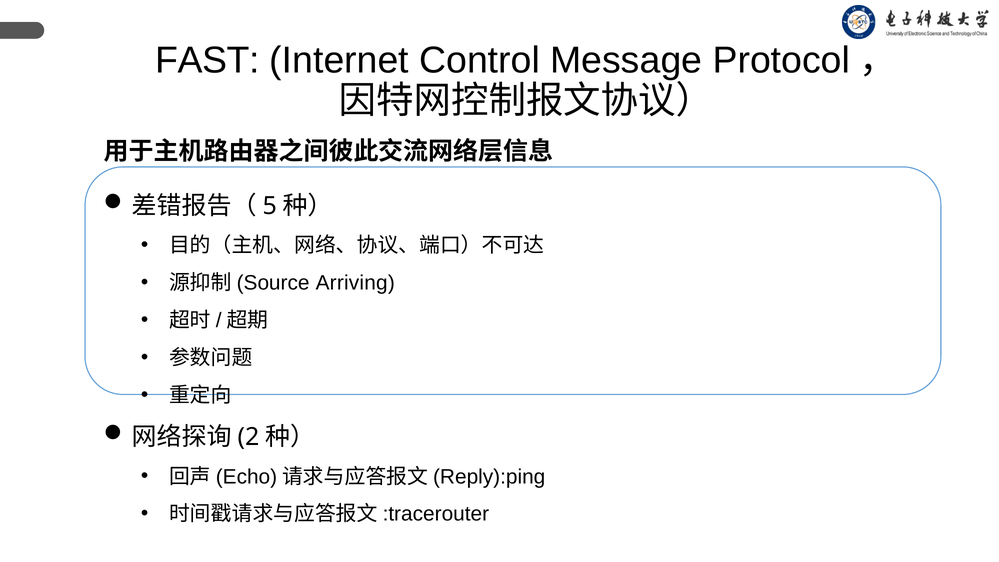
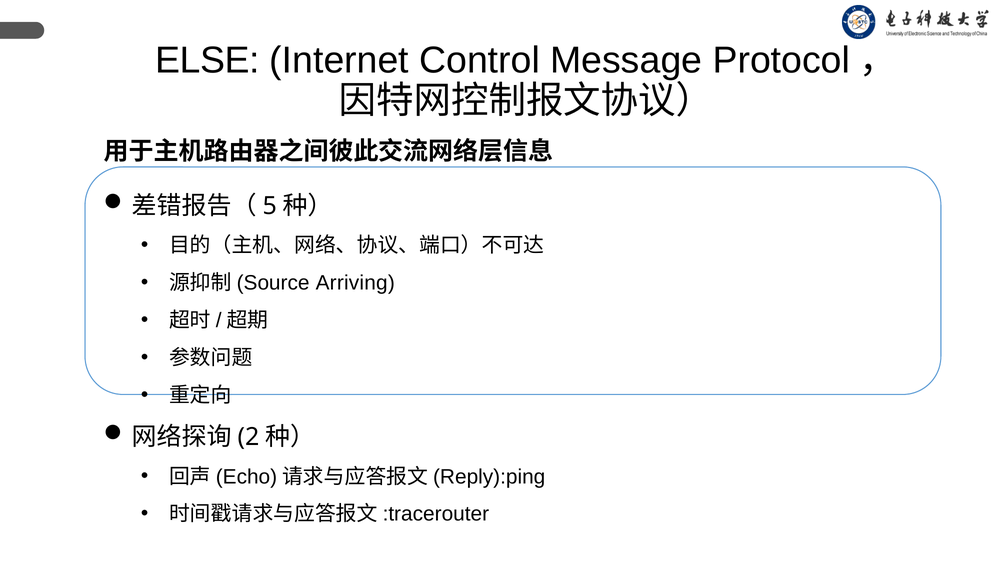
FAST: FAST -> ELSE
